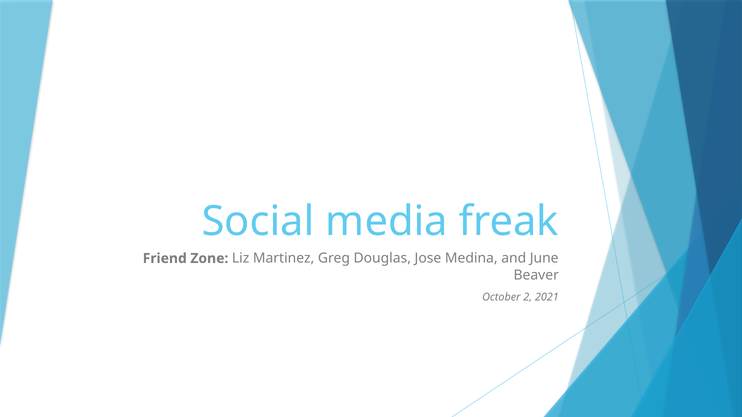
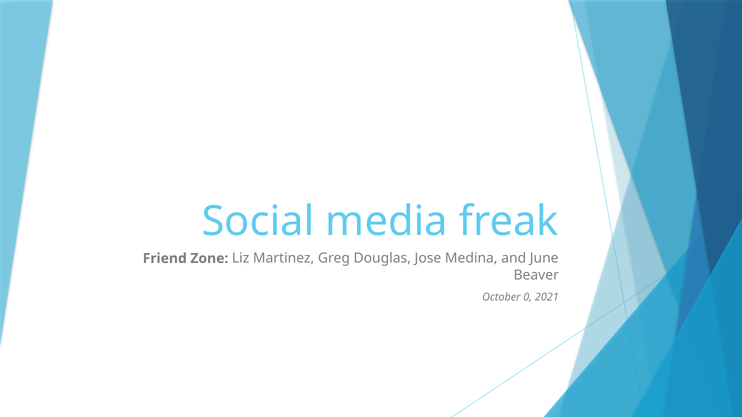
2: 2 -> 0
